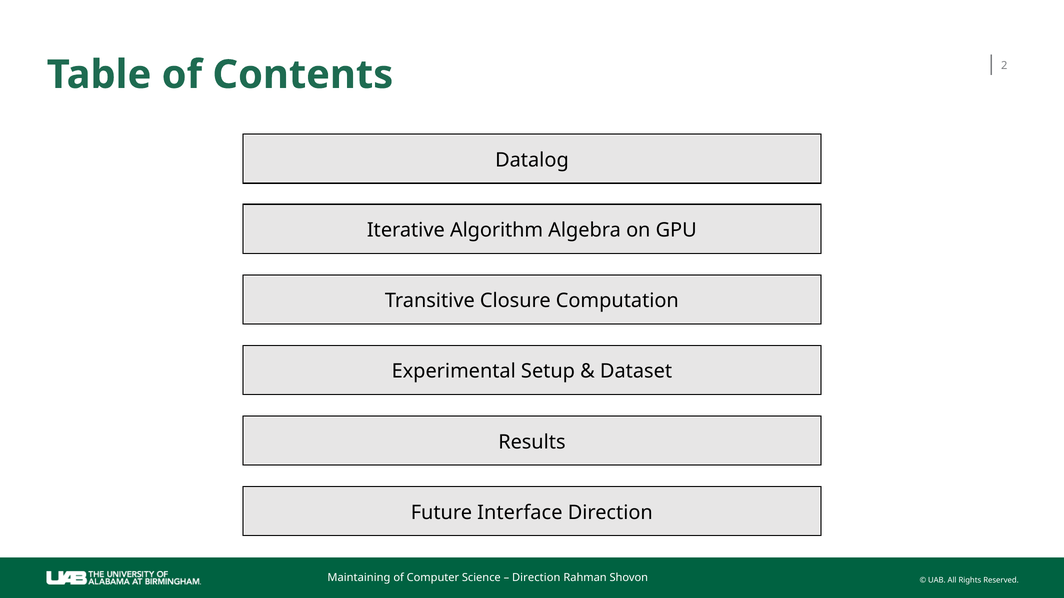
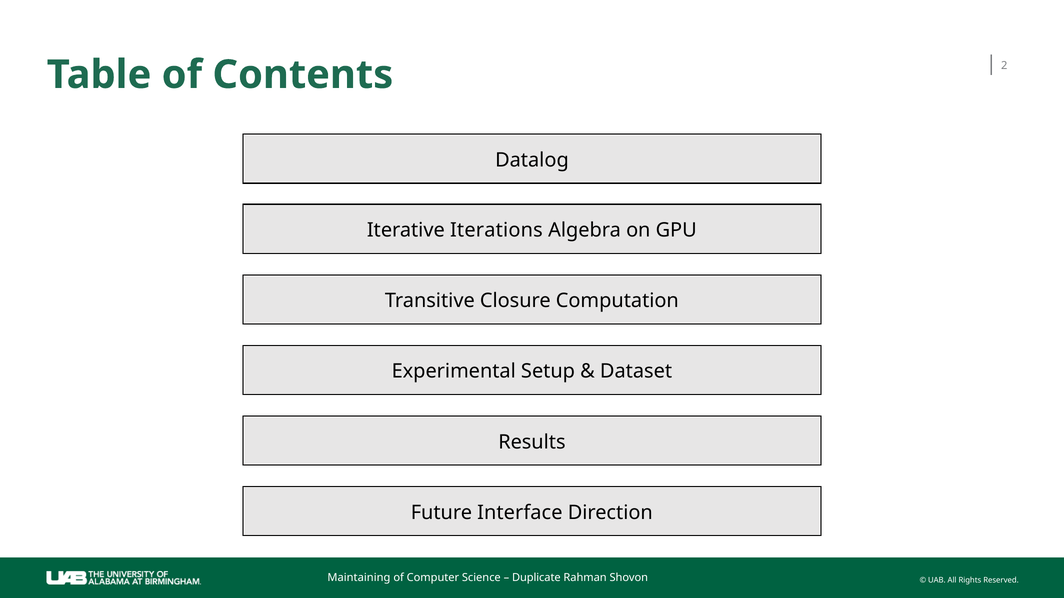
Algorithm: Algorithm -> Iterations
Direction at (536, 578): Direction -> Duplicate
